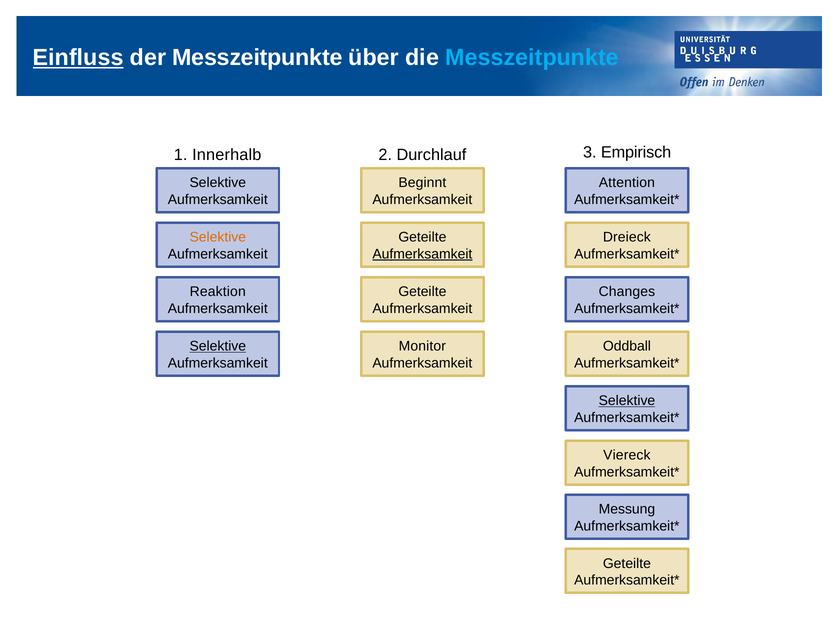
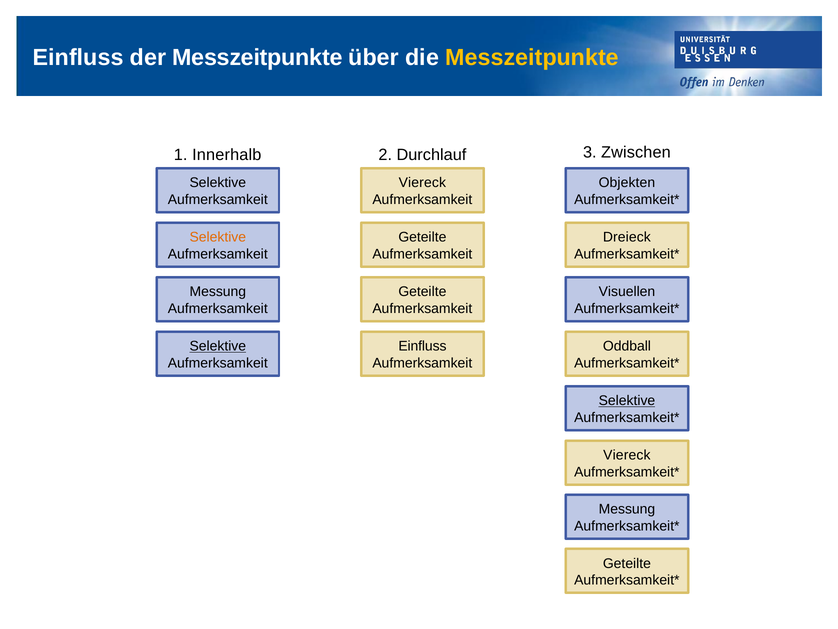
Einfluss at (78, 58) underline: present -> none
Messzeitpunkte at (532, 58) colour: light blue -> yellow
Empirisch: Empirisch -> Zwischen
Beginnt at (422, 183): Beginnt -> Viereck
Attention: Attention -> Objekten
Aufmerksamkeit at (422, 254) underline: present -> none
Reaktion at (218, 292): Reaktion -> Messung
Changes: Changes -> Visuellen
Monitor at (422, 346): Monitor -> Einfluss
